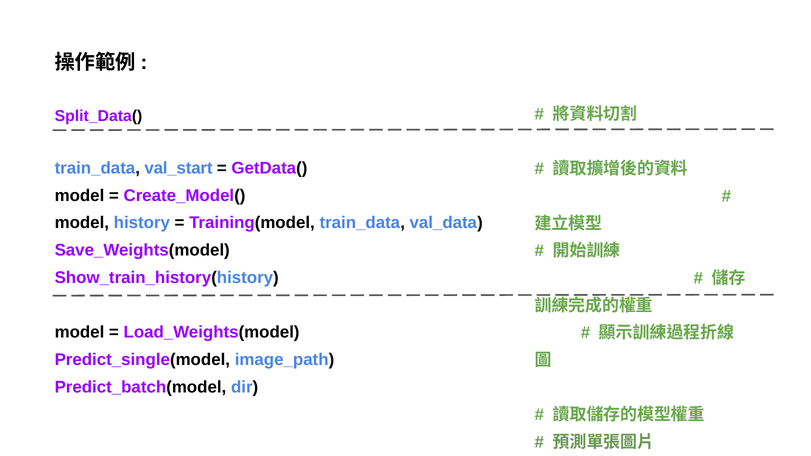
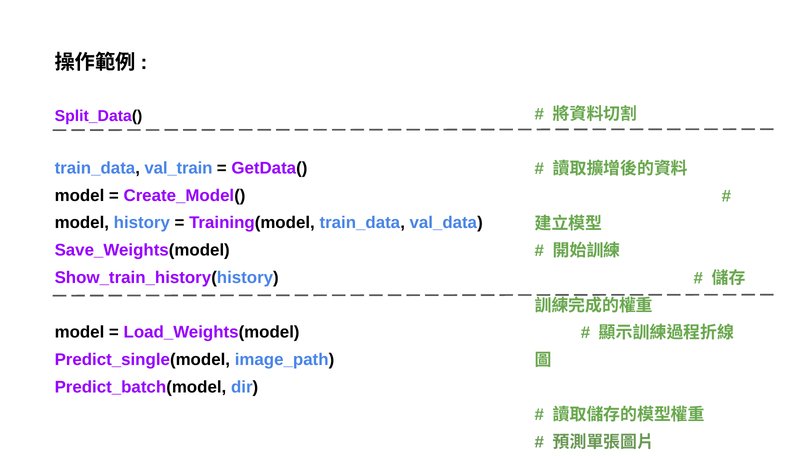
val_start: val_start -> val_train
